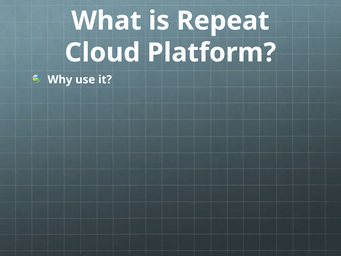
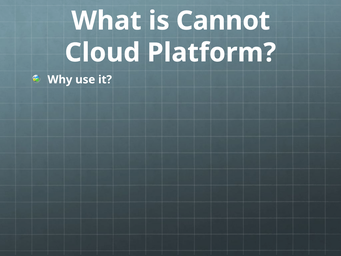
Repeat: Repeat -> Cannot
